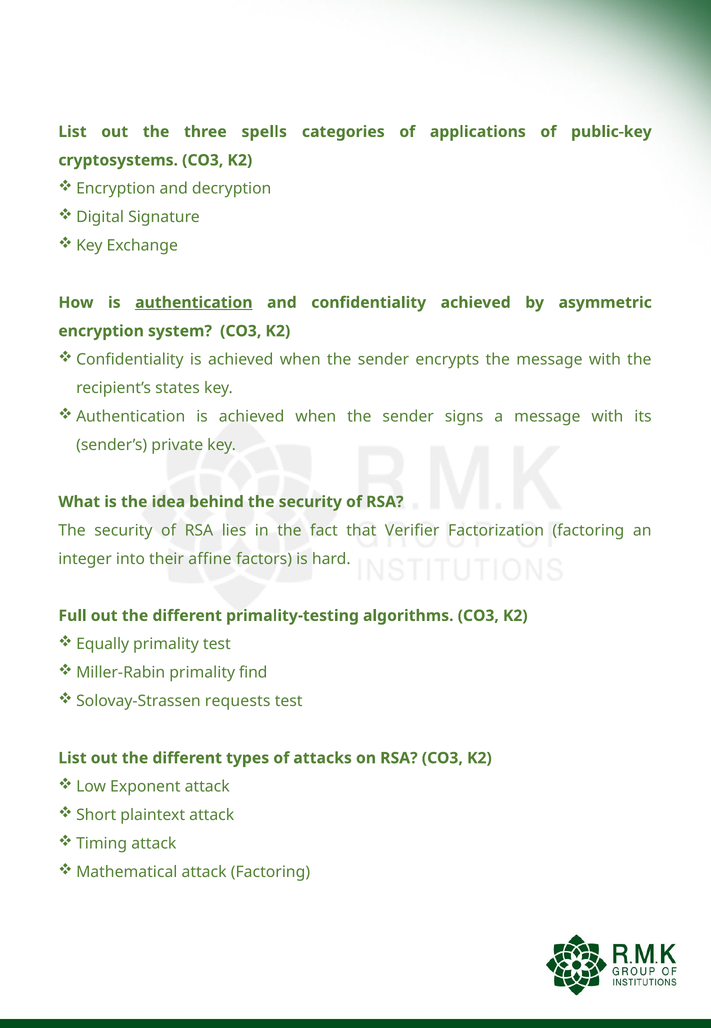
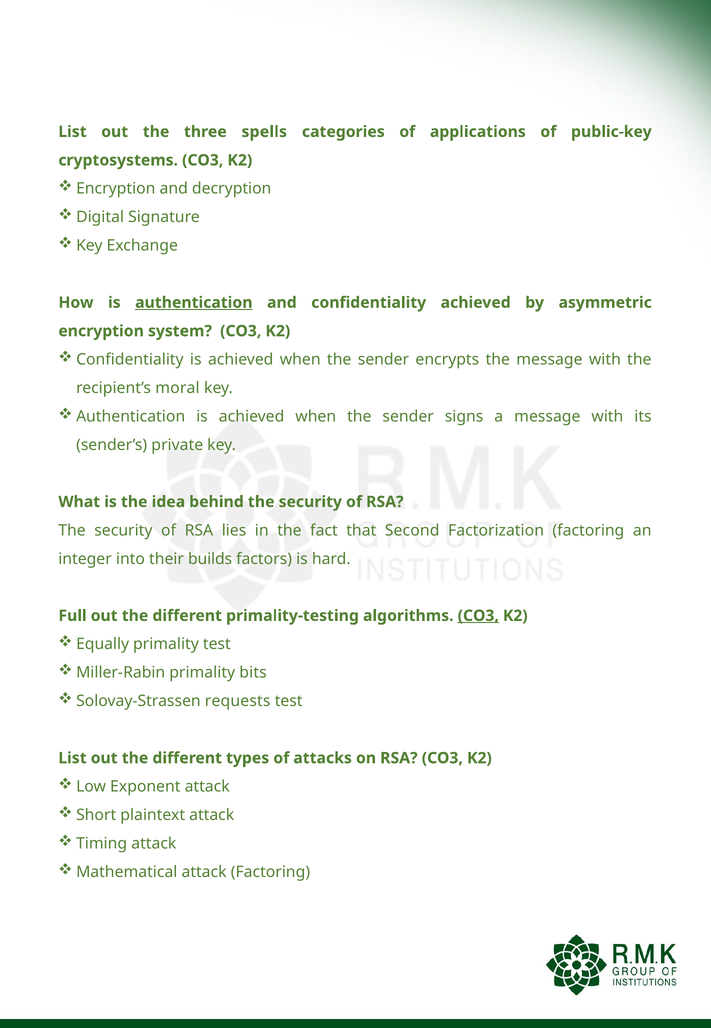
states: states -> moral
Verifier: Verifier -> Second
affine: affine -> builds
CO3 at (478, 615) underline: none -> present
find: find -> bits
